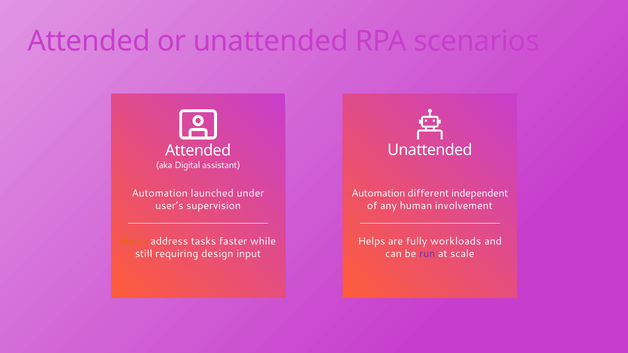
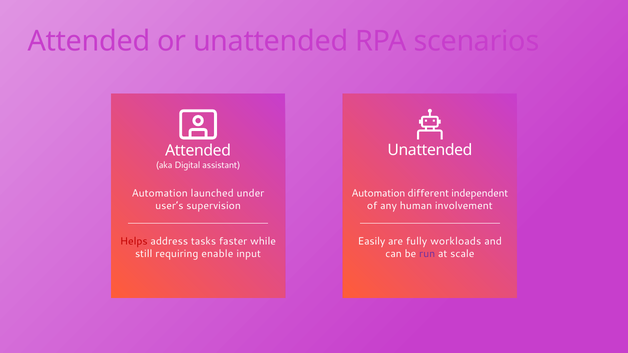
Helps at (134, 241) colour: orange -> red
Helps at (372, 241): Helps -> Easily
design: design -> enable
